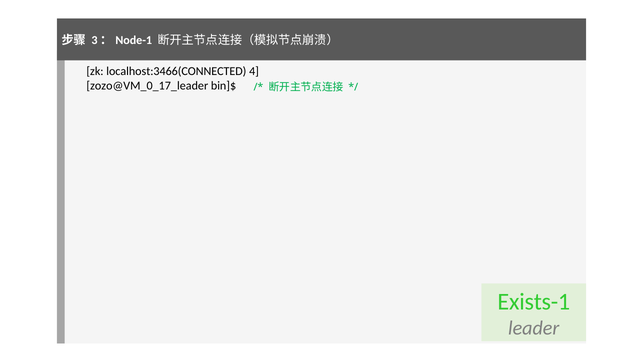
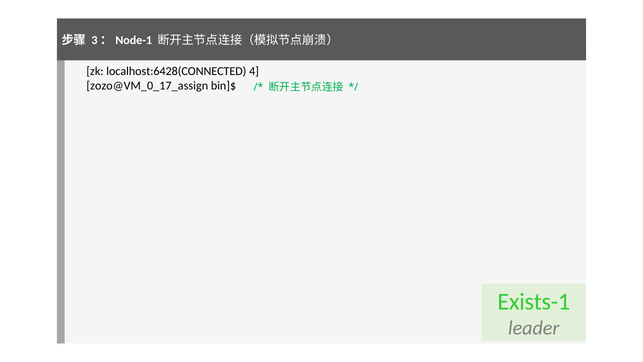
localhost:3466(CONNECTED: localhost:3466(CONNECTED -> localhost:6428(CONNECTED
zozo@VM_0_17_leader: zozo@VM_0_17_leader -> zozo@VM_0_17_assign
